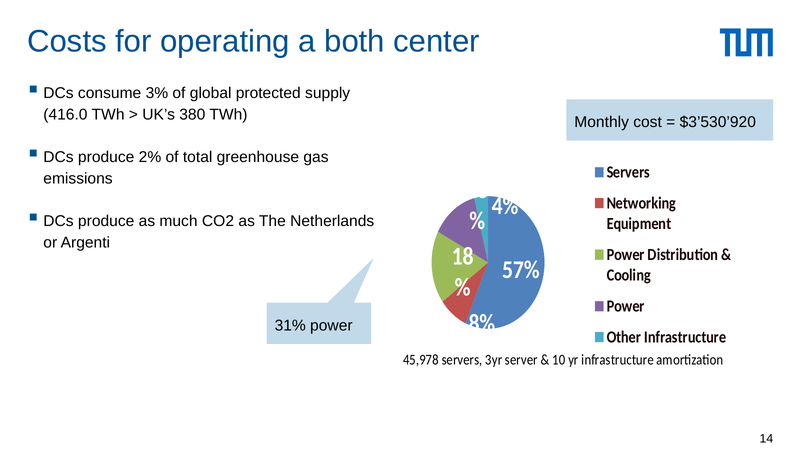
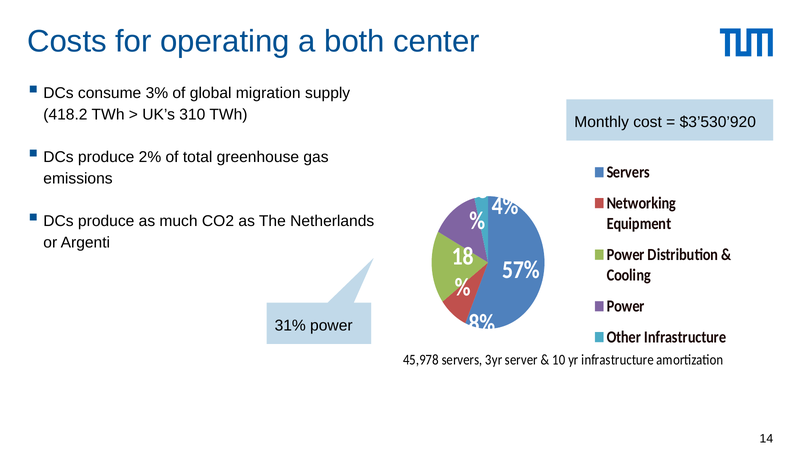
protected: protected -> migration
416.0: 416.0 -> 418.2
380: 380 -> 310
